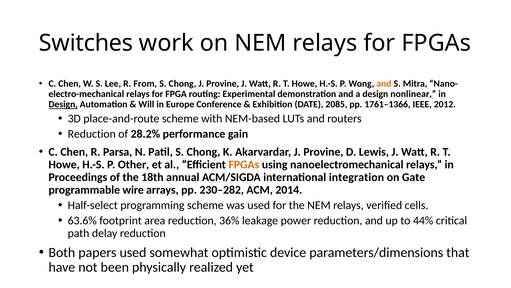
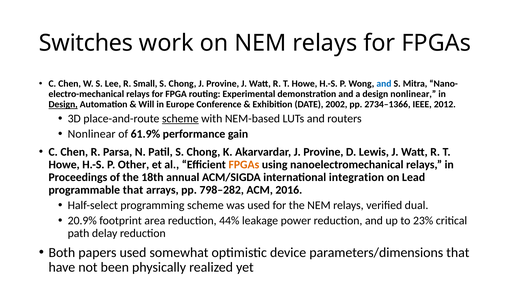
From: From -> Small
and at (384, 84) colour: orange -> blue
2085: 2085 -> 2002
1761–1366: 1761–1366 -> 2734–1366
scheme at (180, 118) underline: none -> present
Reduction at (92, 134): Reduction -> Nonlinear
28.2%: 28.2% -> 61.9%
Gate: Gate -> Lead
programmable wire: wire -> that
230–282: 230–282 -> 798–282
2014: 2014 -> 2016
cells: cells -> dual
63.6%: 63.6% -> 20.9%
36%: 36% -> 44%
44%: 44% -> 23%
